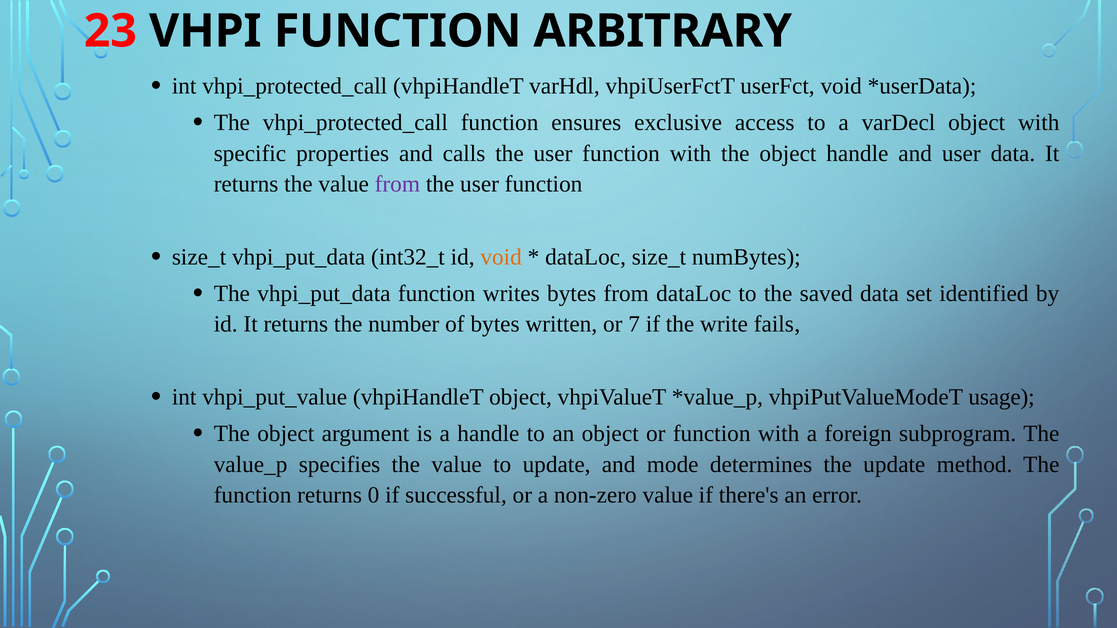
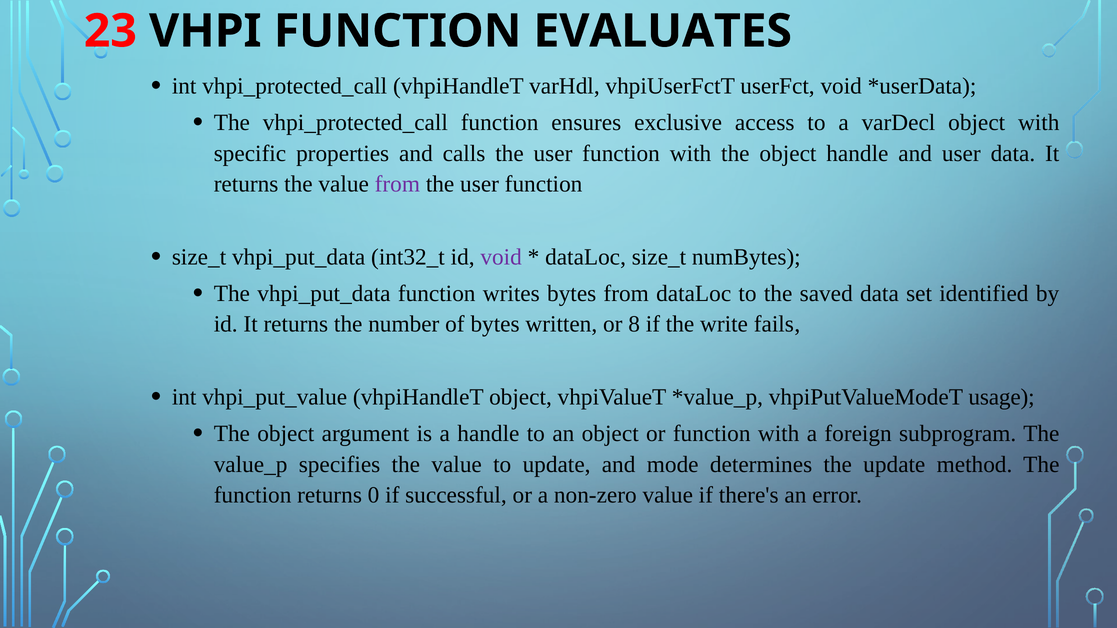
ARBITRARY: ARBITRARY -> EVALUATES
void at (501, 257) colour: orange -> purple
7: 7 -> 8
